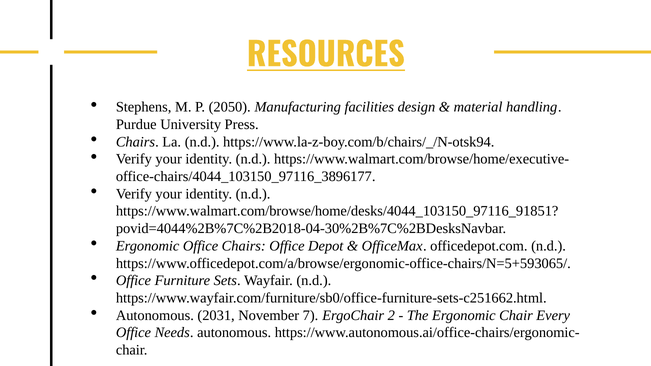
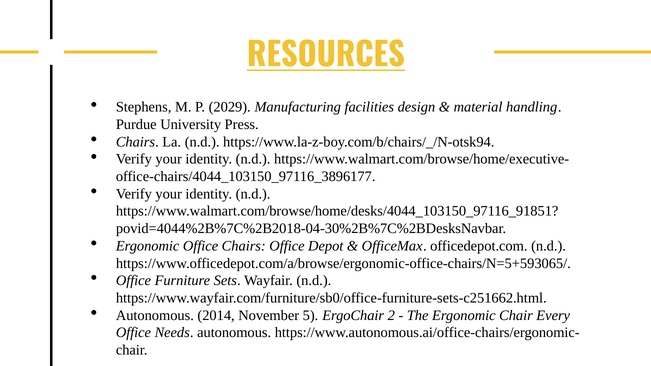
2050: 2050 -> 2029
2031: 2031 -> 2014
7: 7 -> 5
